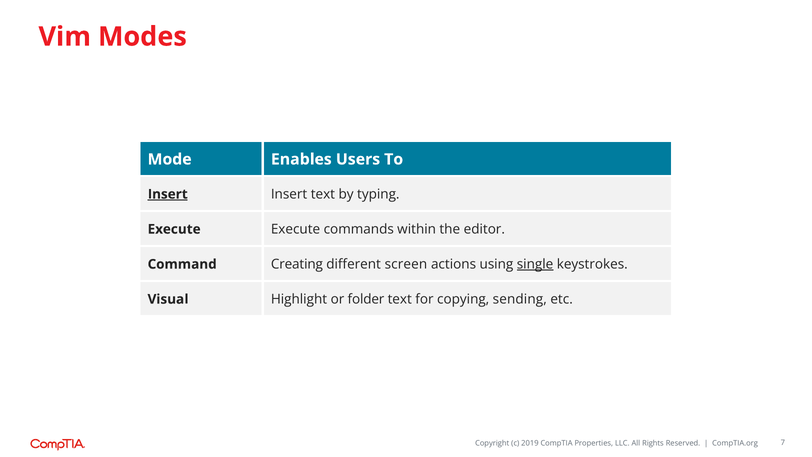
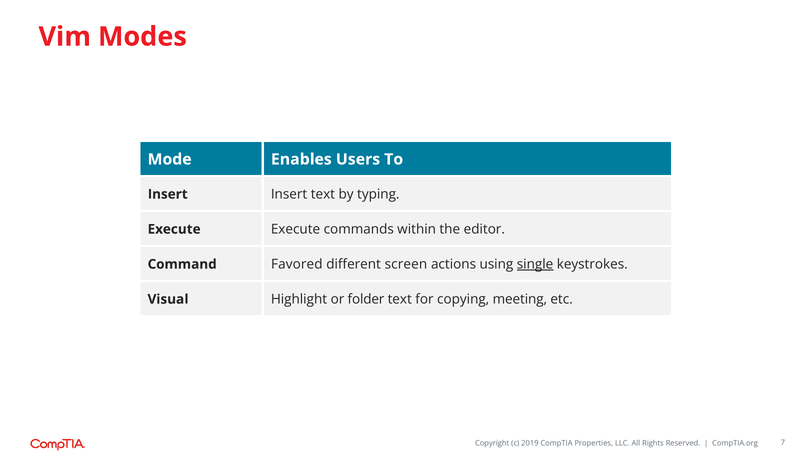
Insert at (168, 194) underline: present -> none
Creating: Creating -> Favored
sending: sending -> meeting
